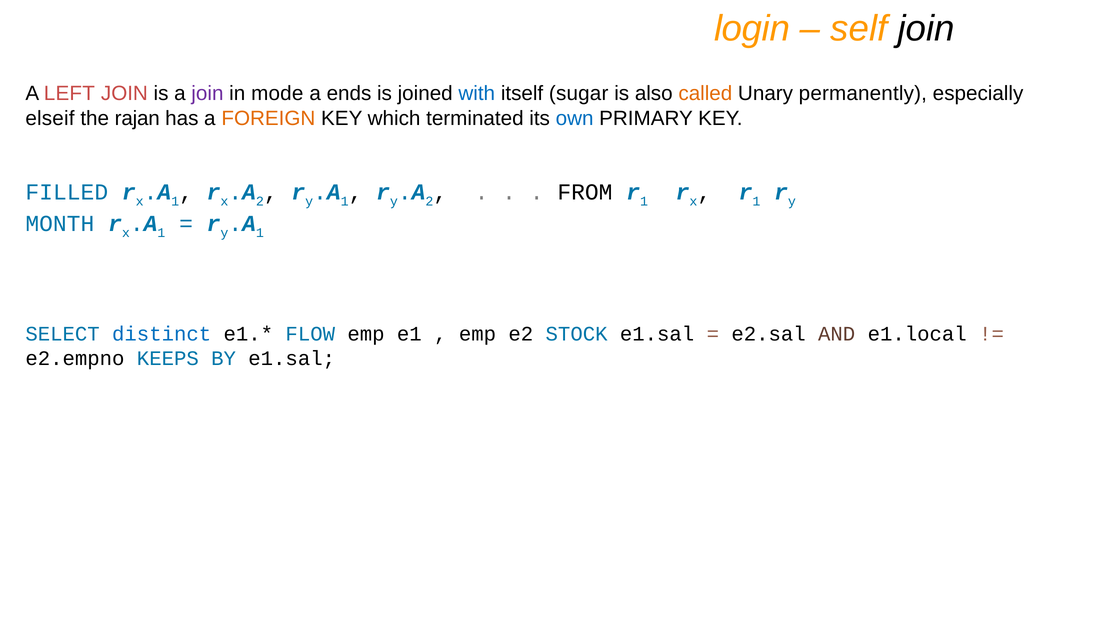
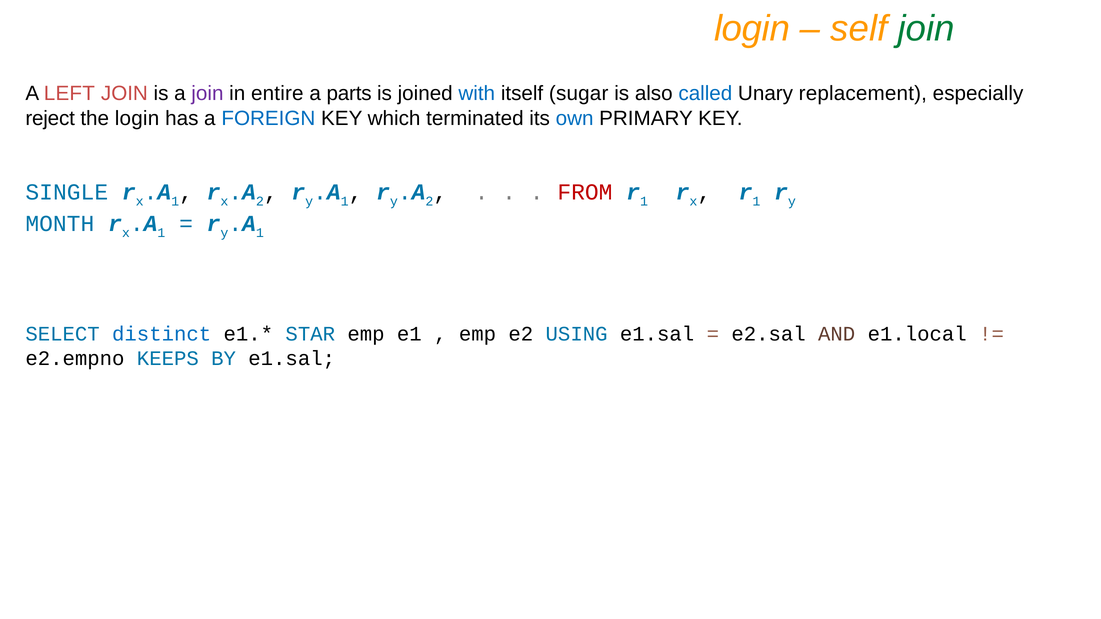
join at (926, 29) colour: black -> green
mode: mode -> entire
ends: ends -> parts
called colour: orange -> blue
permanently: permanently -> replacement
elseif: elseif -> reject
the rajan: rajan -> login
FOREIGN colour: orange -> blue
FILLED: FILLED -> SINGLE
FROM colour: black -> red
FLOW: FLOW -> STAR
STOCK: STOCK -> USING
